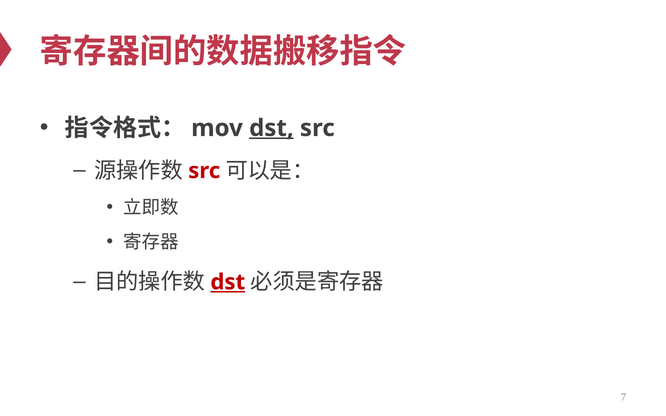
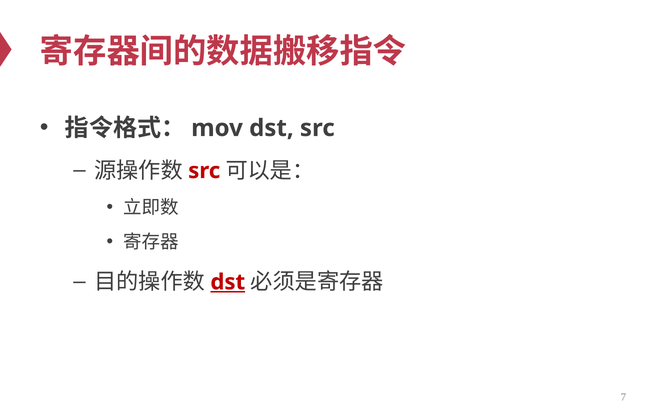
dst at (271, 128) underline: present -> none
